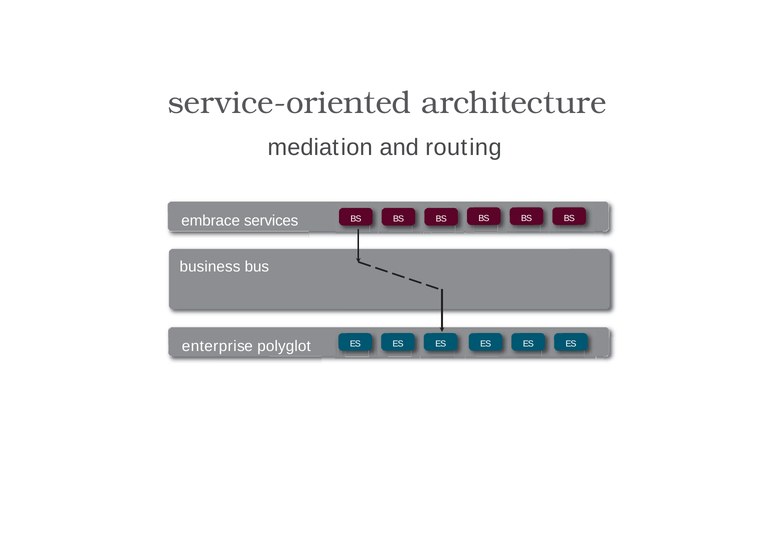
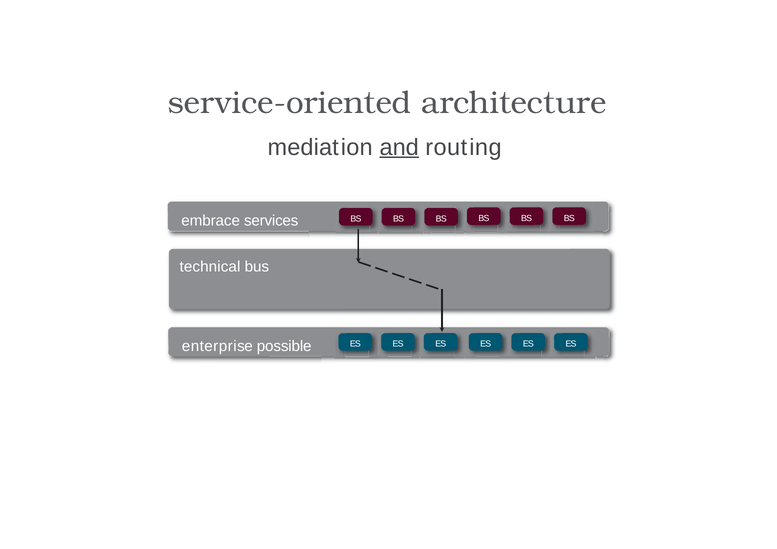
and underline: none -> present
business: business -> technical
polyglot: polyglot -> possible
